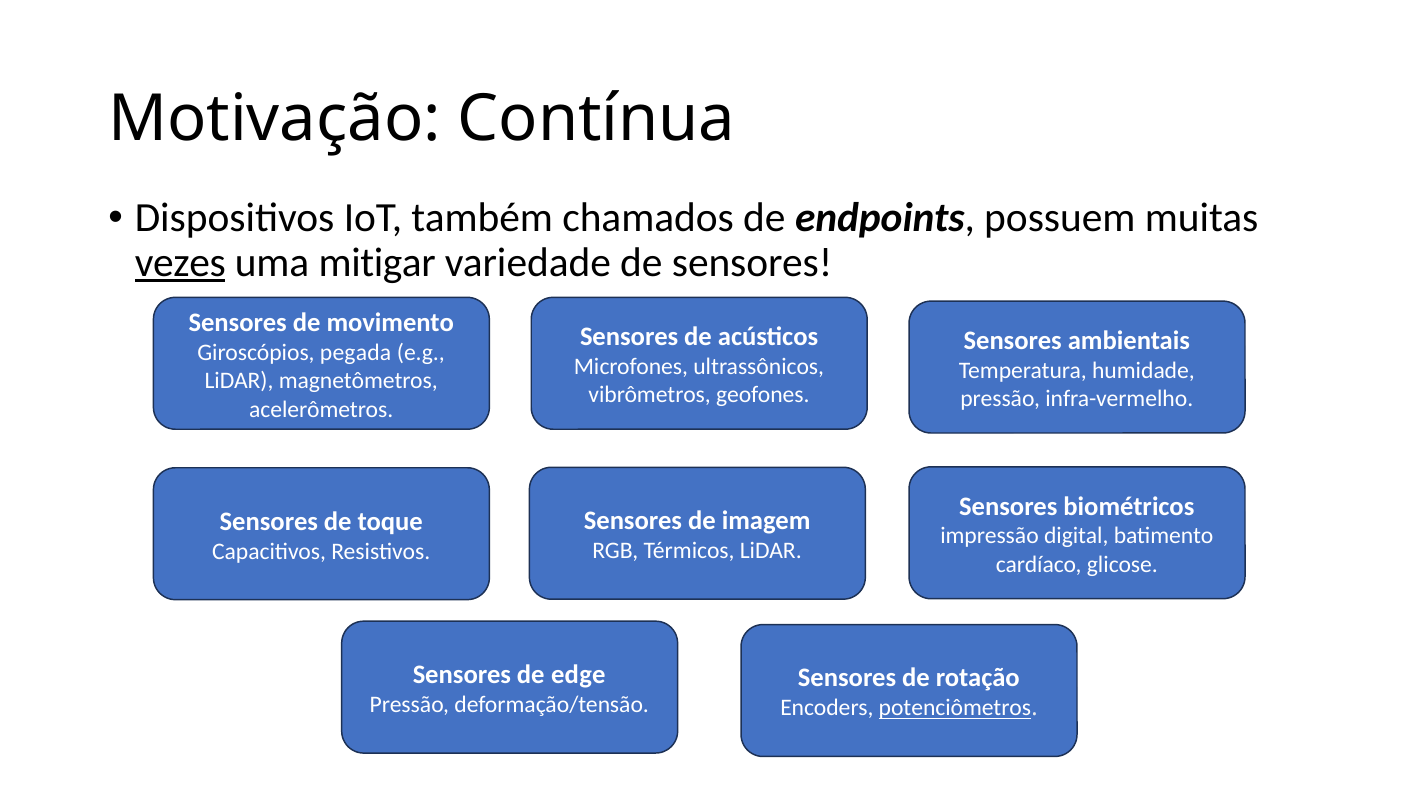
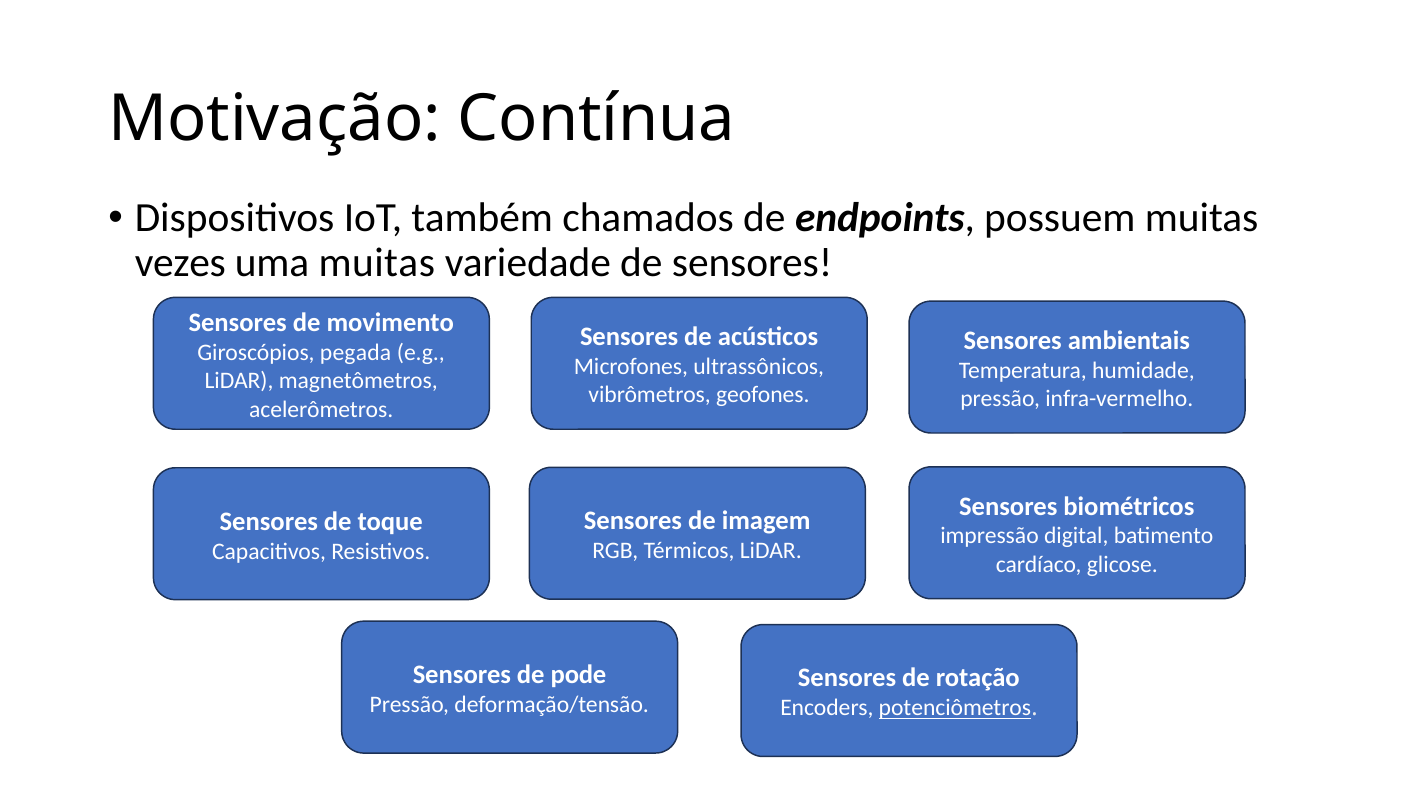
vezes underline: present -> none
uma mitigar: mitigar -> muitas
edge: edge -> pode
